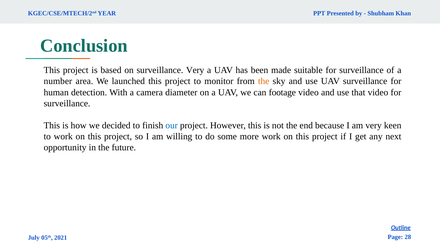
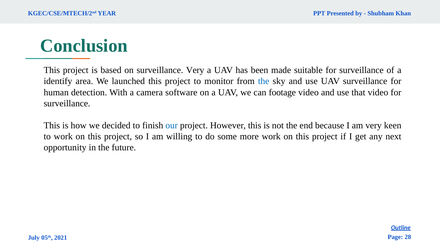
number: number -> identify
the at (264, 81) colour: orange -> blue
diameter: diameter -> software
